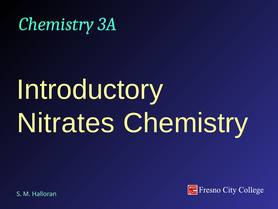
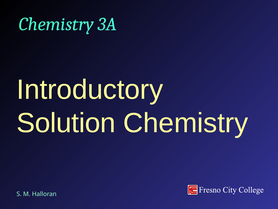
Nitrates: Nitrates -> Solution
